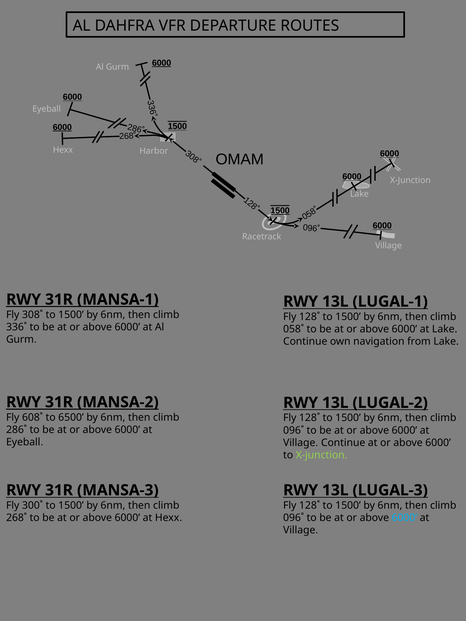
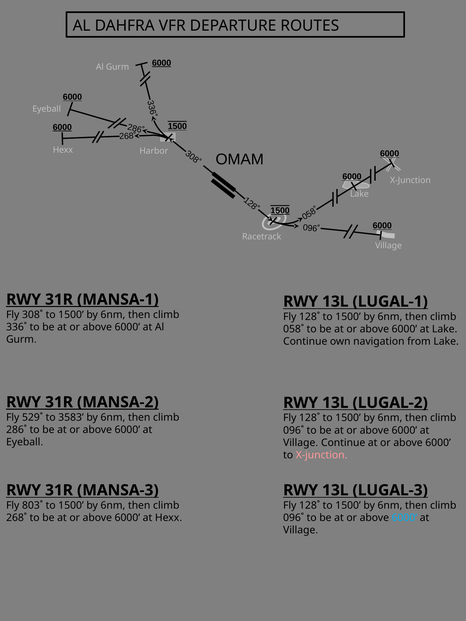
608˚: 608˚ -> 529˚
6500: 6500 -> 3583
X-junction at (322, 455) colour: light green -> pink
300˚: 300˚ -> 803˚
